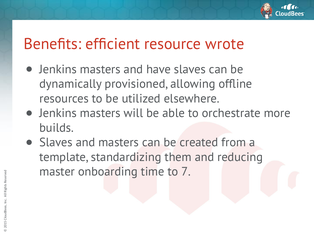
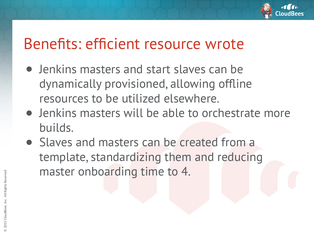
have: have -> start
7: 7 -> 4
